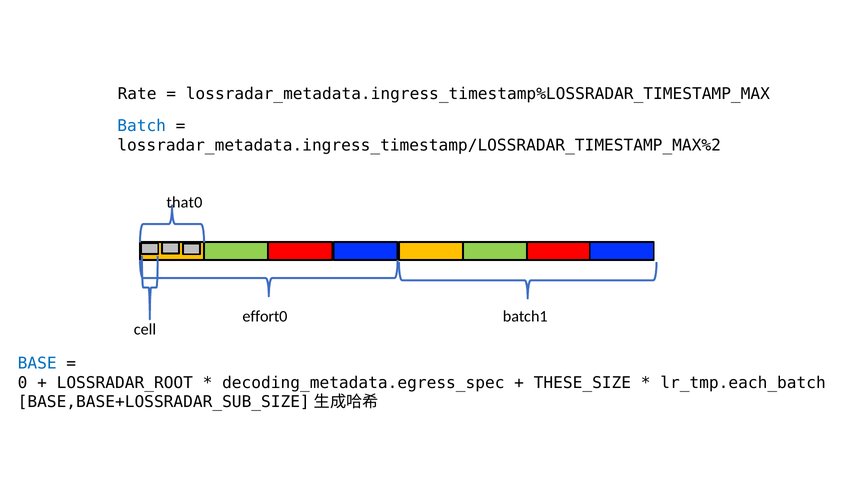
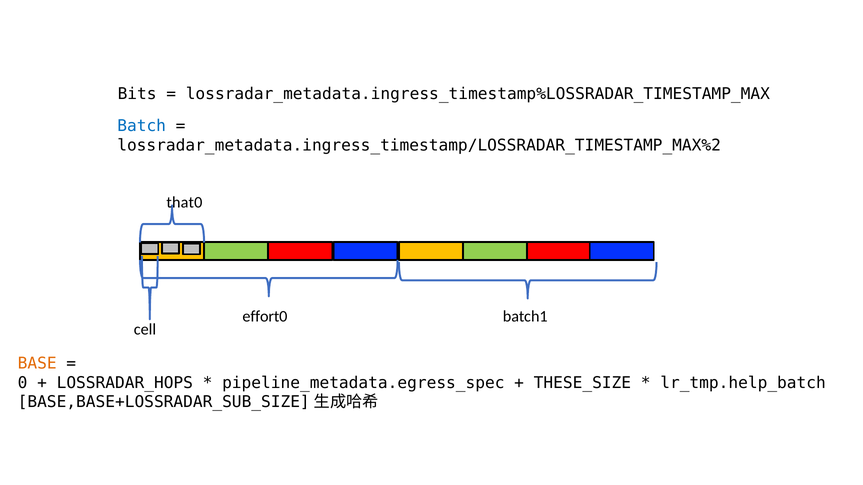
Rate: Rate -> Bits
BASE colour: blue -> orange
LOSSRADAR_ROOT: LOSSRADAR_ROOT -> LOSSRADAR_HOPS
decoding_metadata.egress_spec: decoding_metadata.egress_spec -> pipeline_metadata.egress_spec
lr_tmp.each_batch: lr_tmp.each_batch -> lr_tmp.help_batch
